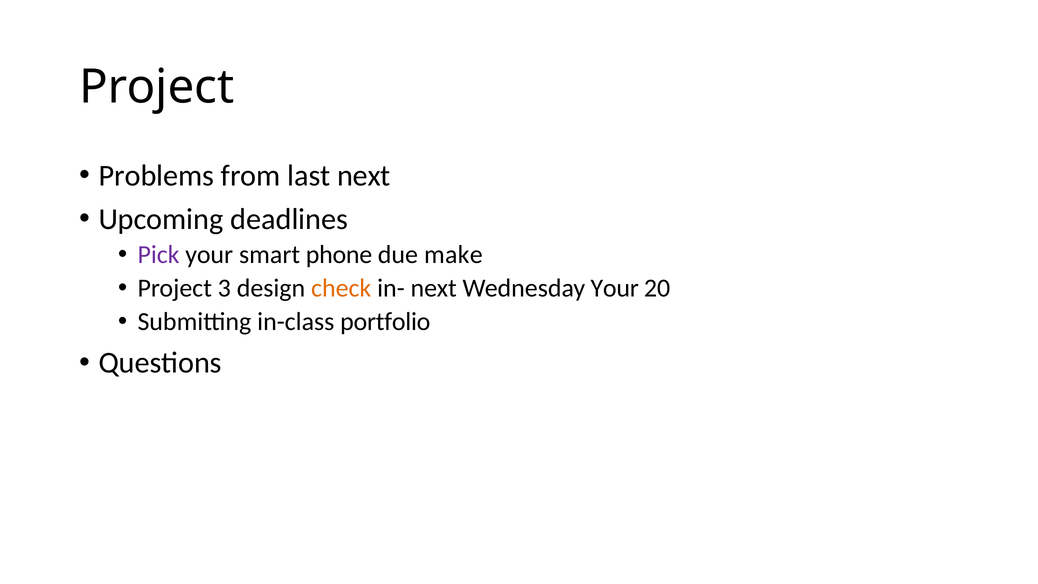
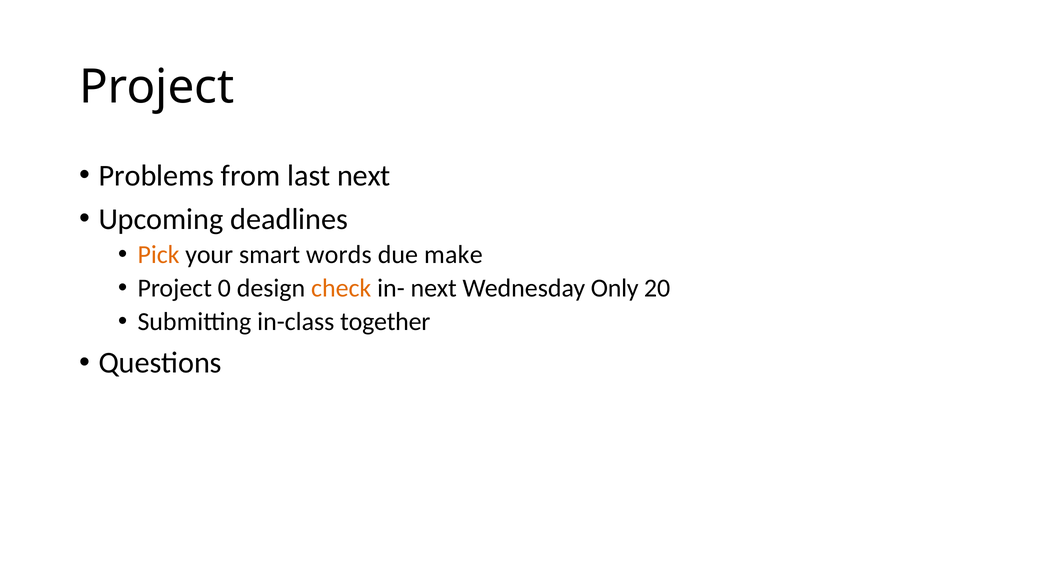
Pick colour: purple -> orange
phone: phone -> words
3: 3 -> 0
Wednesday Your: Your -> Only
portfolio: portfolio -> together
